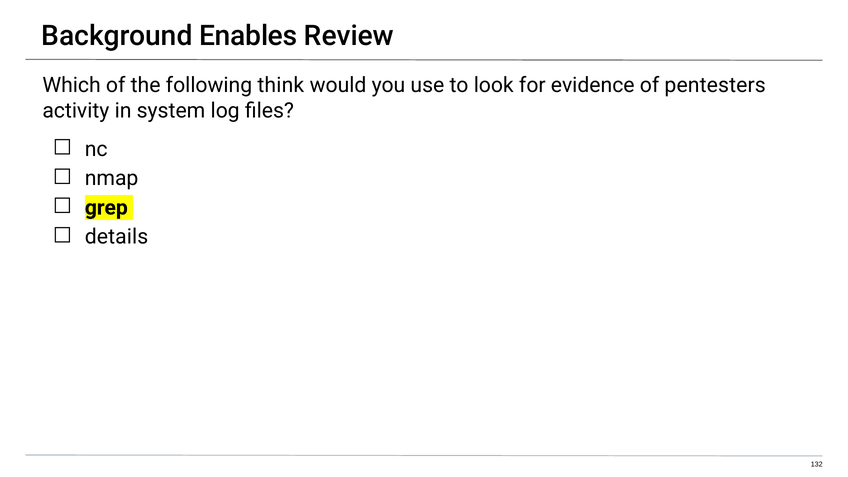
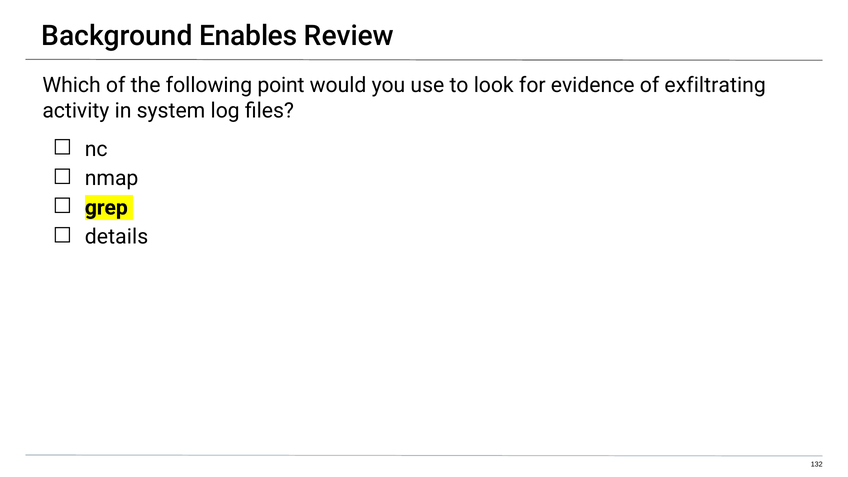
think: think -> point
pentesters: pentesters -> exfiltrating
